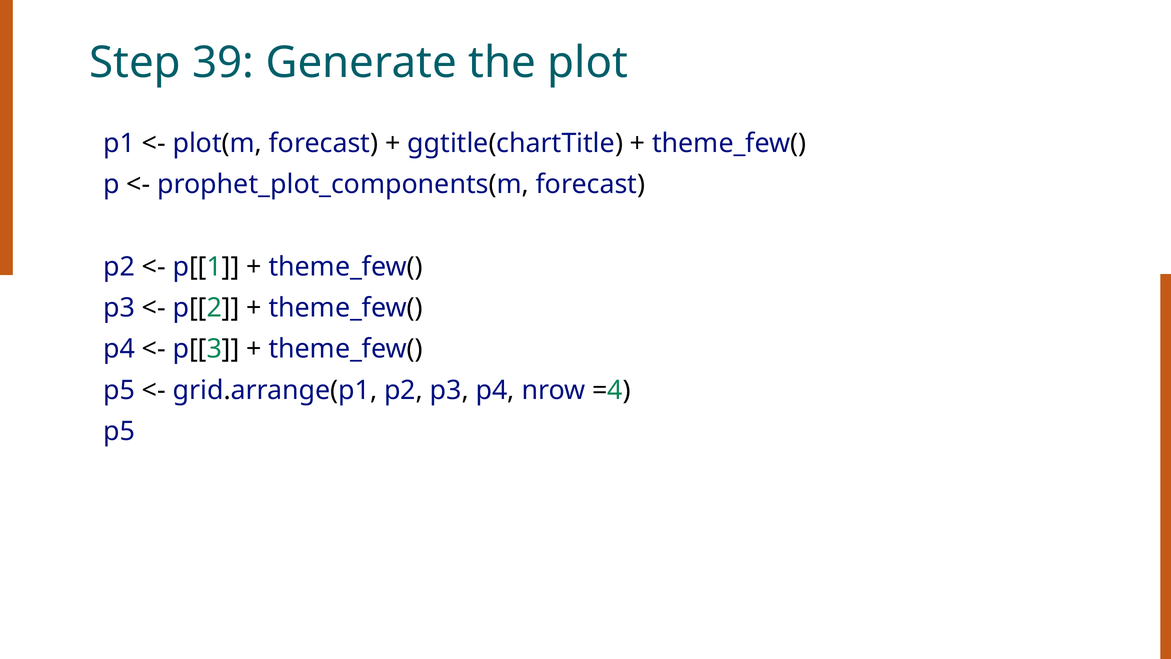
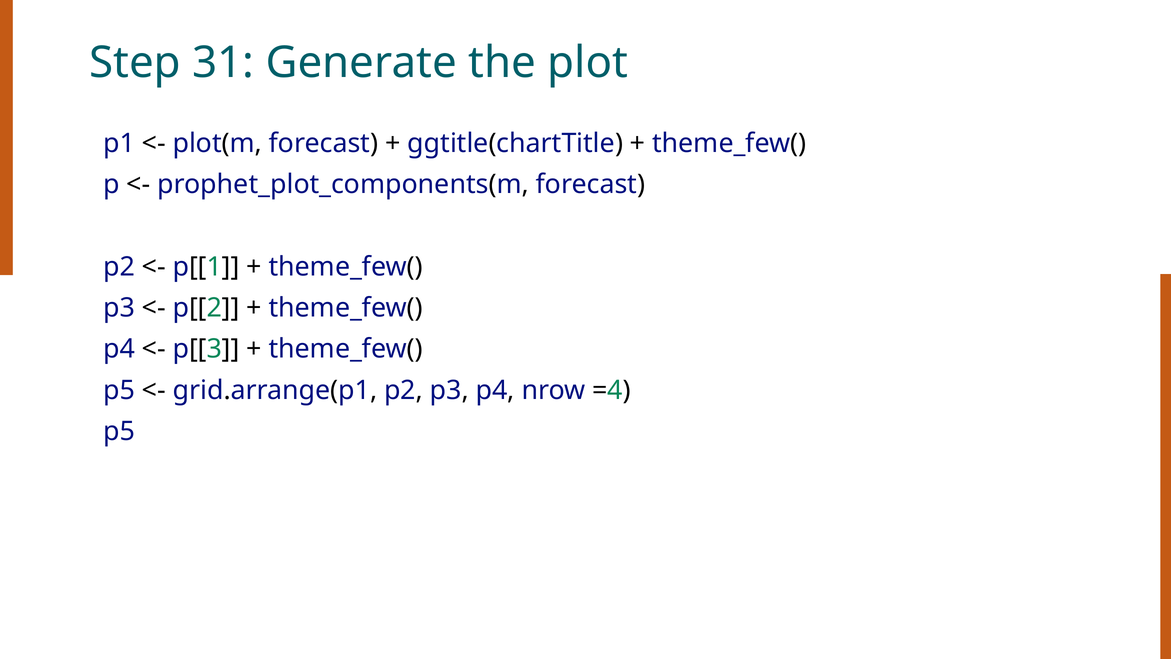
39: 39 -> 31
